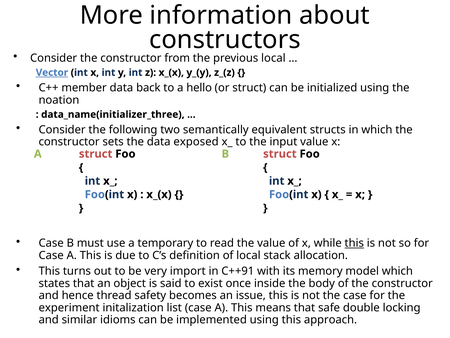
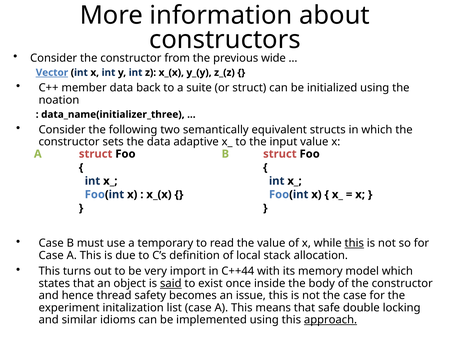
previous local: local -> wide
hello: hello -> suite
exposed: exposed -> adaptive
C++91: C++91 -> C++44
said underline: none -> present
approach underline: none -> present
